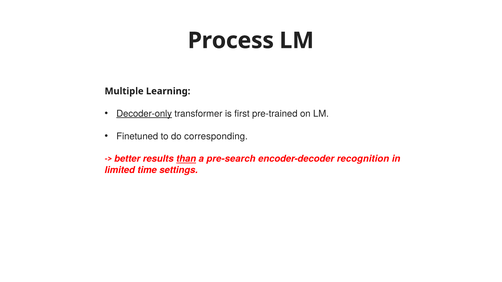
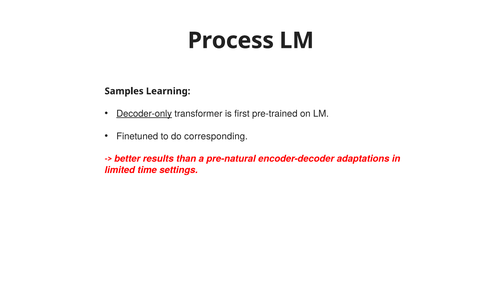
Multiple: Multiple -> Samples
than underline: present -> none
pre-search: pre-search -> pre-natural
recognition: recognition -> adaptations
